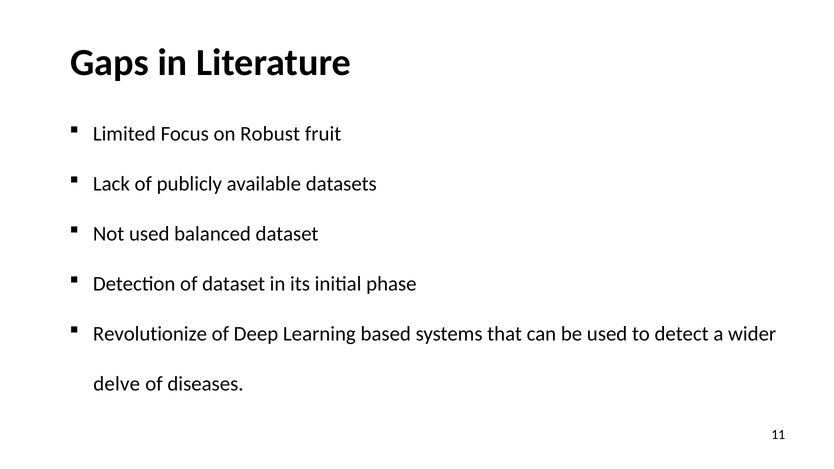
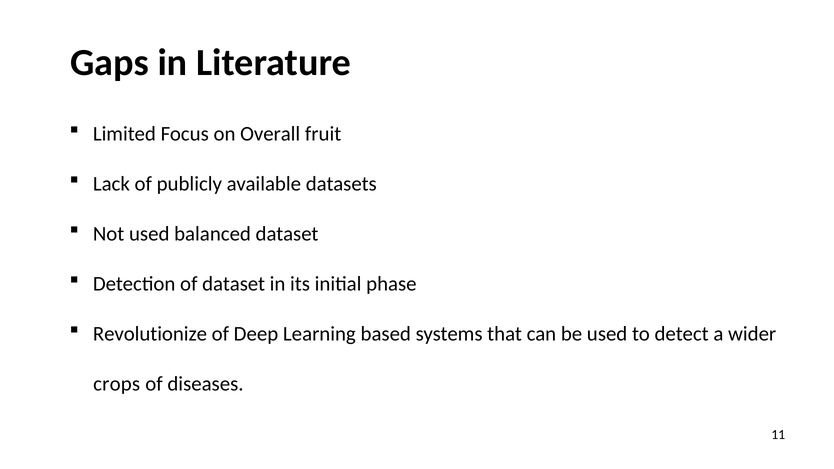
Robust: Robust -> Overall
delve: delve -> crops
